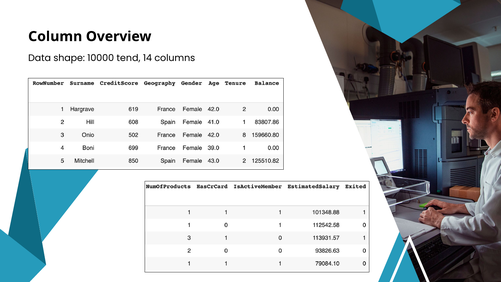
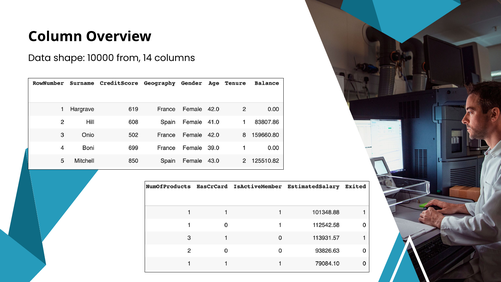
tend: tend -> from
